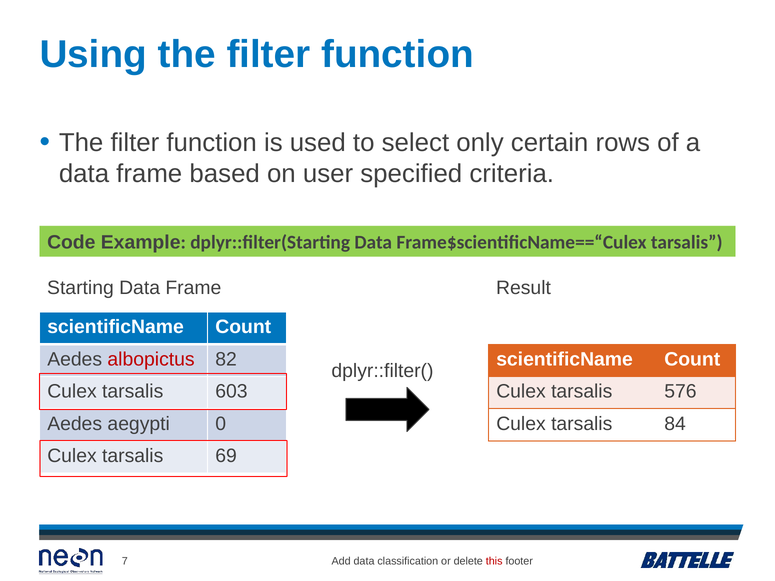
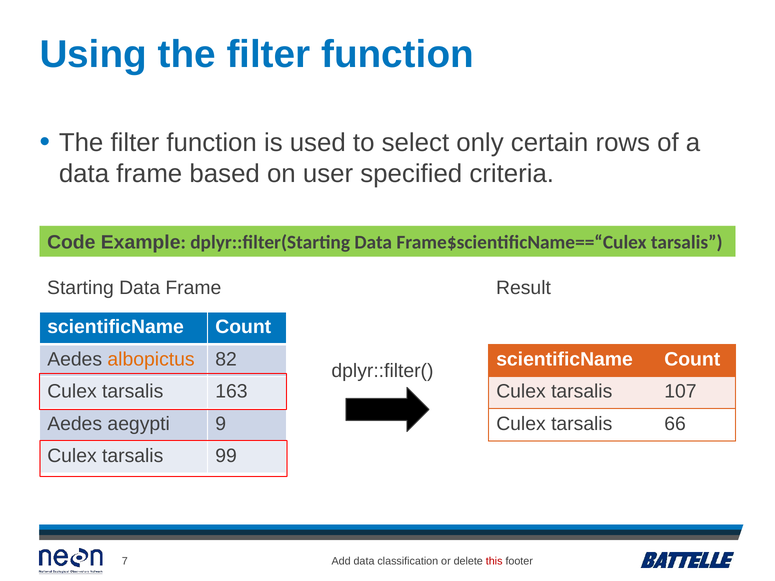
albopictus colour: red -> orange
603: 603 -> 163
576: 576 -> 107
0: 0 -> 9
84: 84 -> 66
69: 69 -> 99
